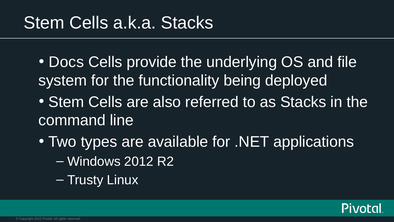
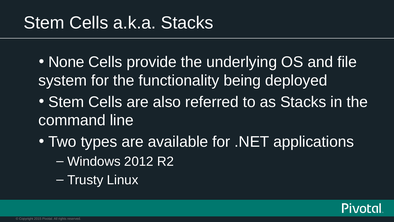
Docs: Docs -> None
